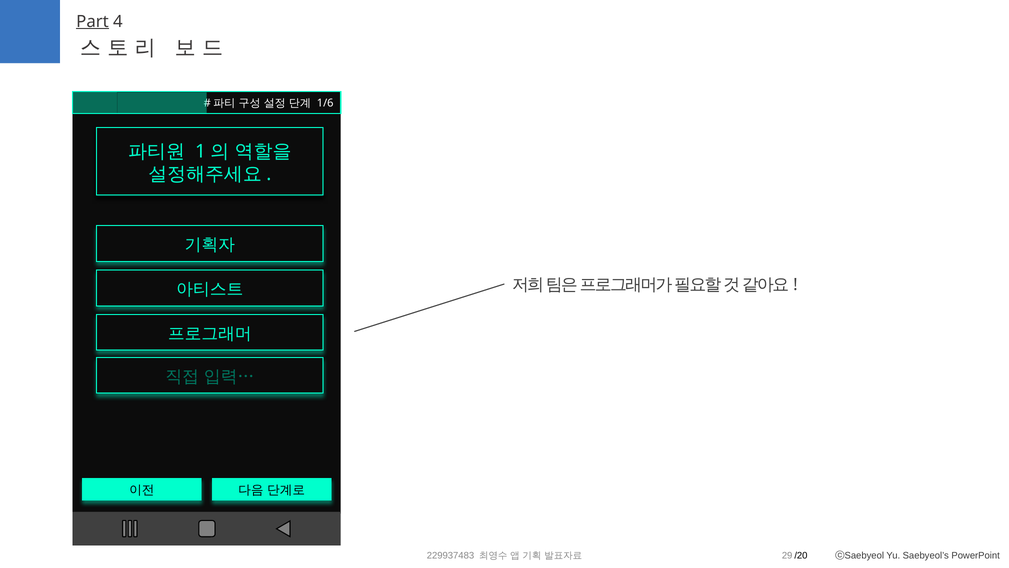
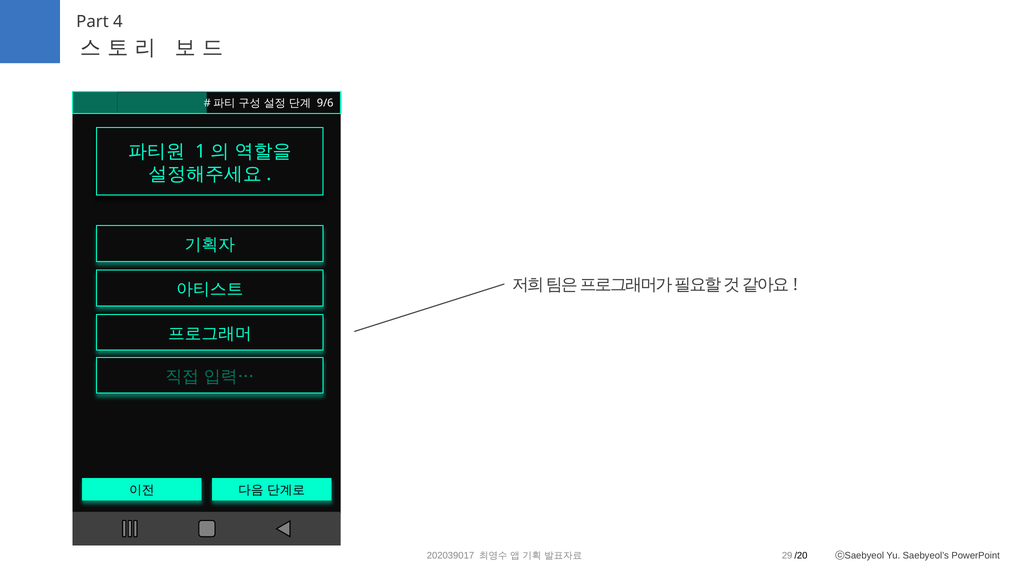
Part underline: present -> none
1/6: 1/6 -> 9/6
229937483: 229937483 -> 202039017
